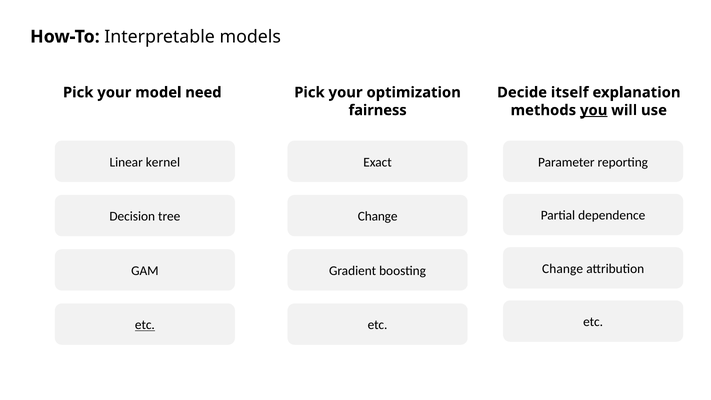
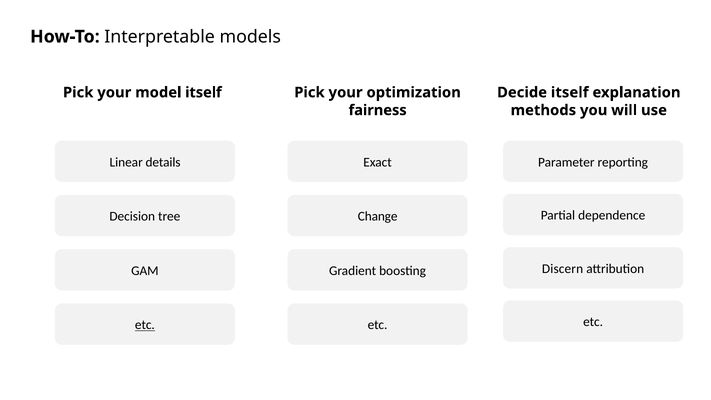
model need: need -> itself
you underline: present -> none
kernel: kernel -> details
Change at (563, 269): Change -> Discern
